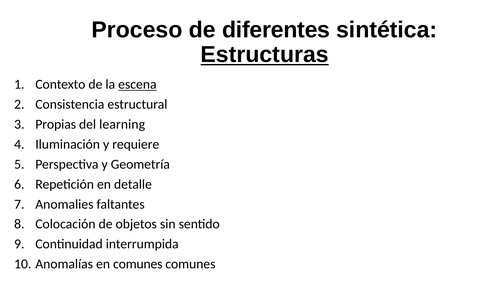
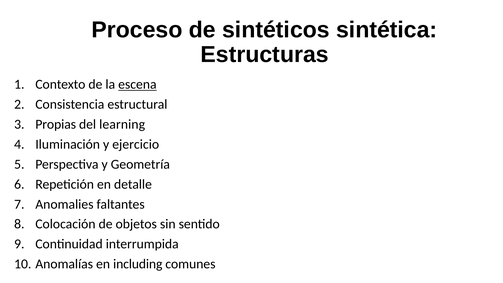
diferentes: diferentes -> sintéticos
Estructuras underline: present -> none
requiere: requiere -> ejercicio
en comunes: comunes -> including
